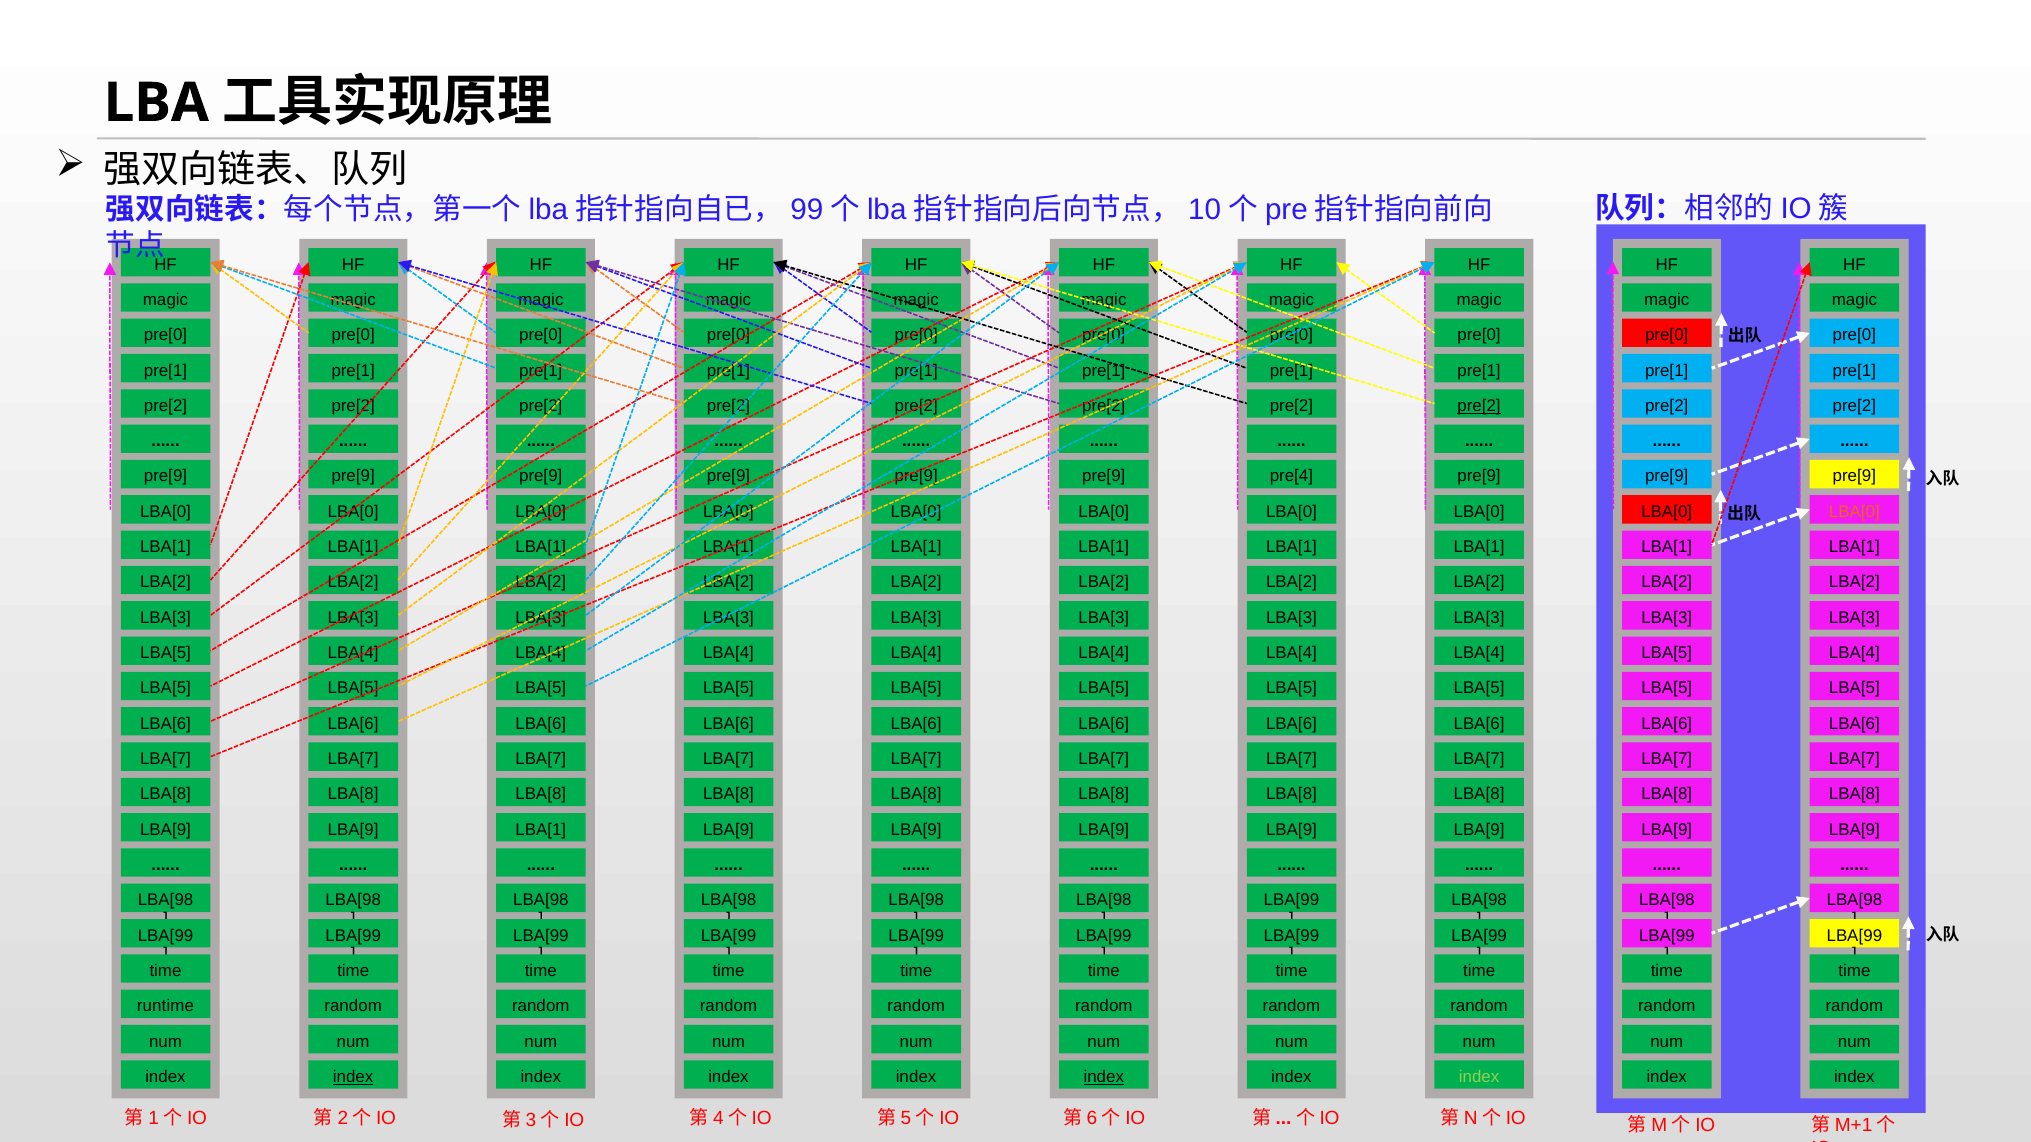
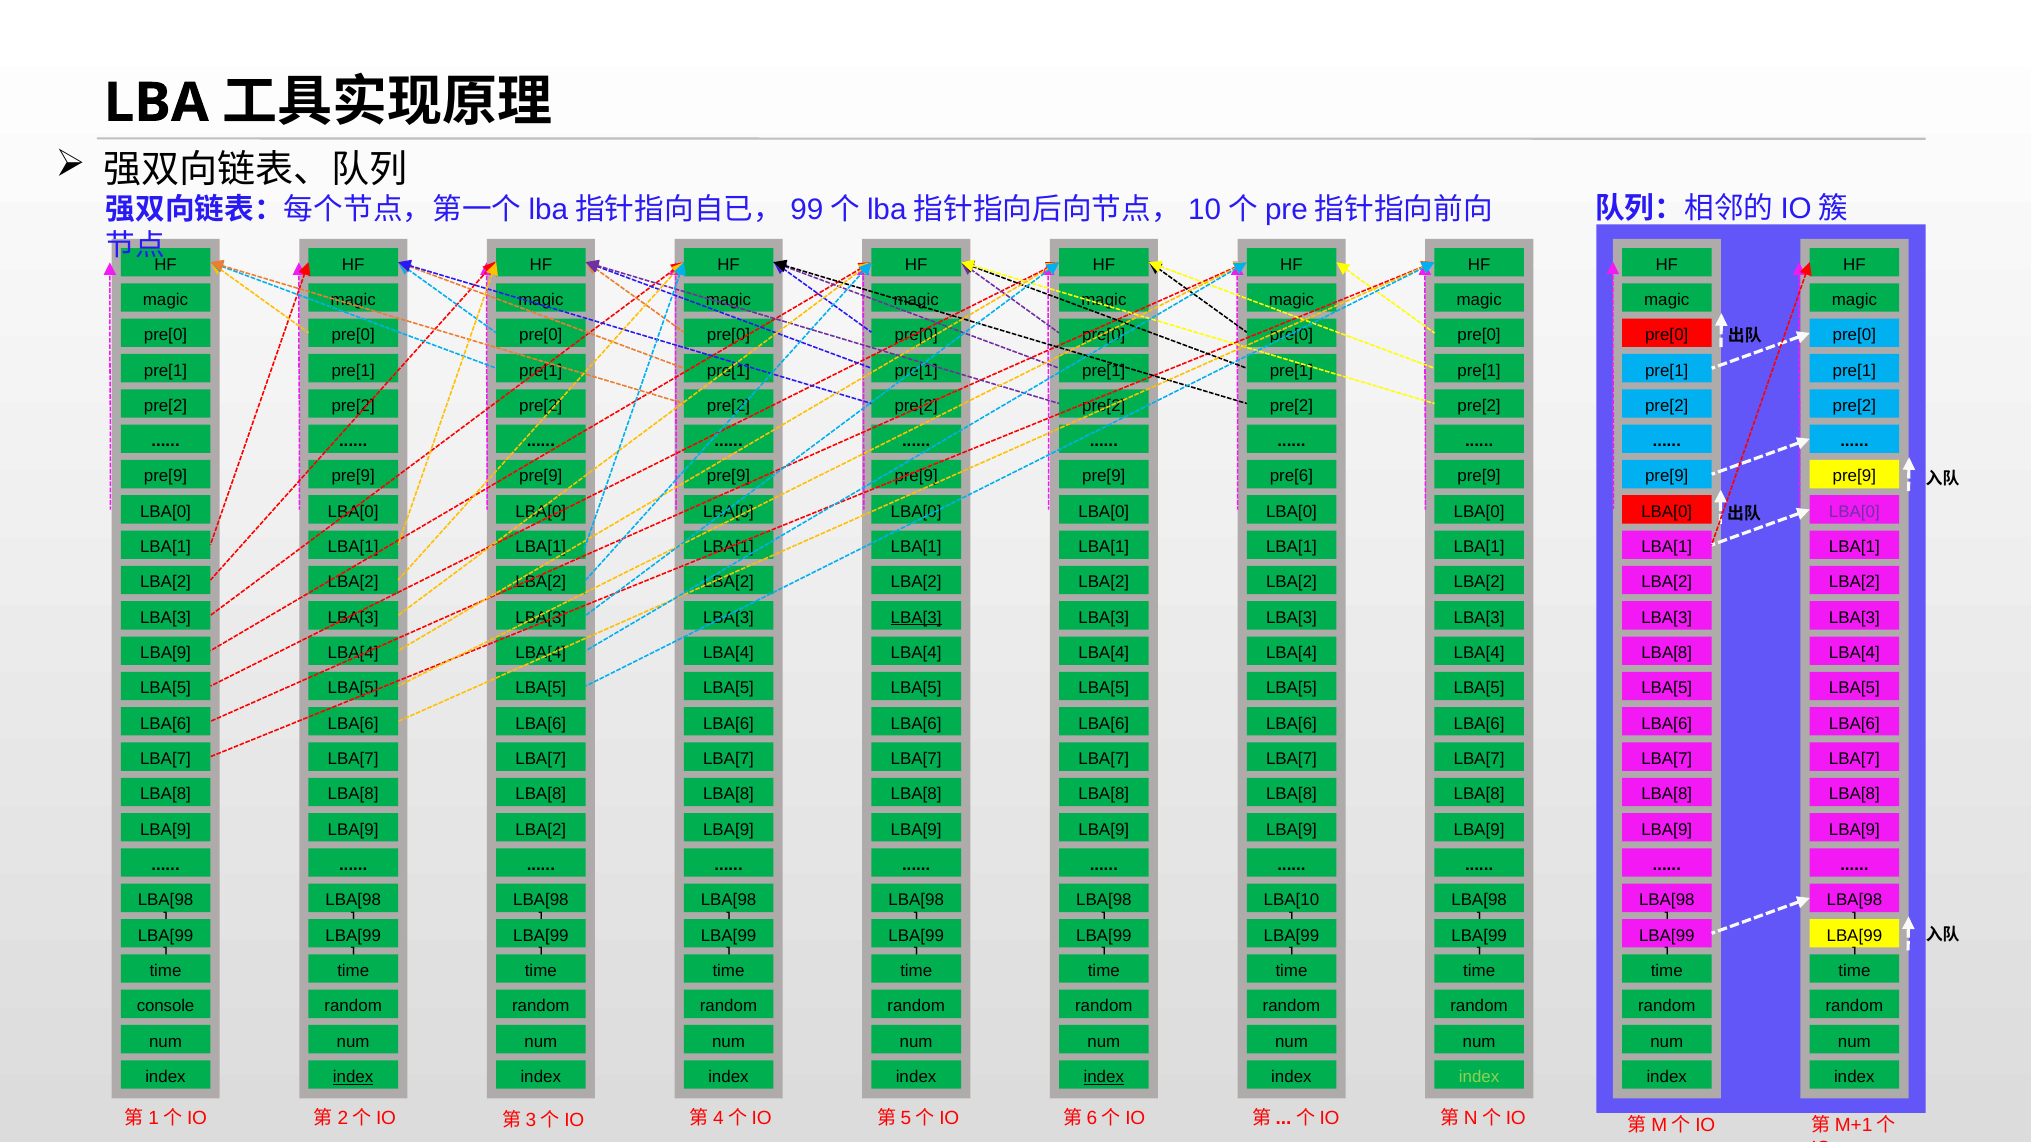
pre[2 at (1479, 406) underline: present -> none
pre[4: pre[4 -> pre[6
LBA[0 at (1854, 512) colour: orange -> purple
LBA[3 at (916, 618) underline: none -> present
LBA[5 at (165, 653): LBA[5 -> LBA[9
LBA[5 at (1667, 653): LBA[5 -> LBA[8
LBA[1 at (541, 830): LBA[1 -> LBA[2
LBA[99 at (1291, 901): LBA[99 -> LBA[10
runtime: runtime -> console
